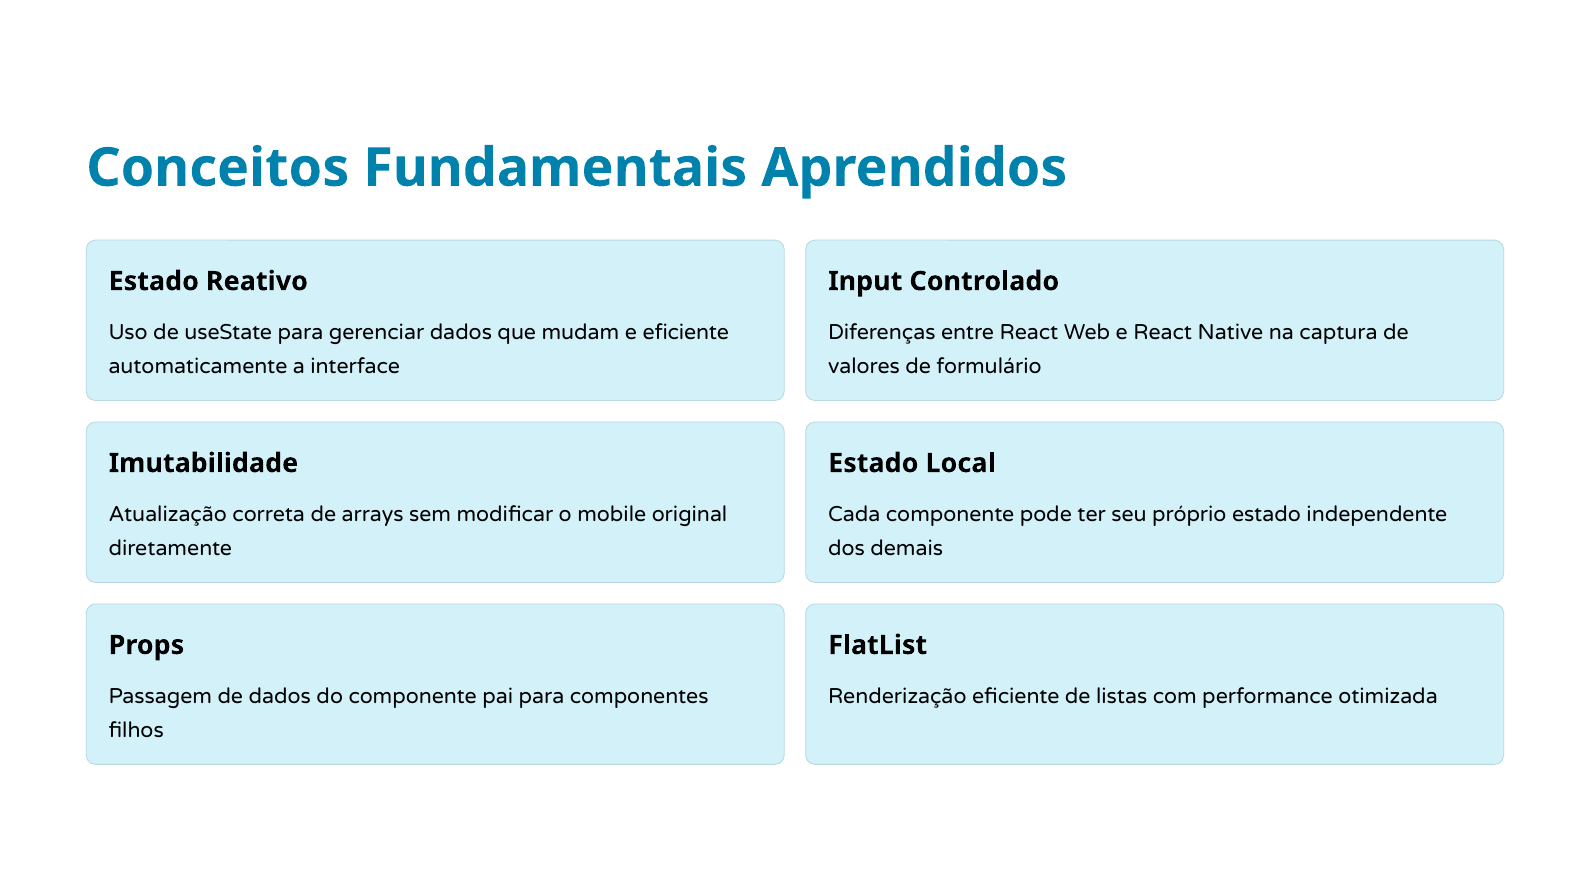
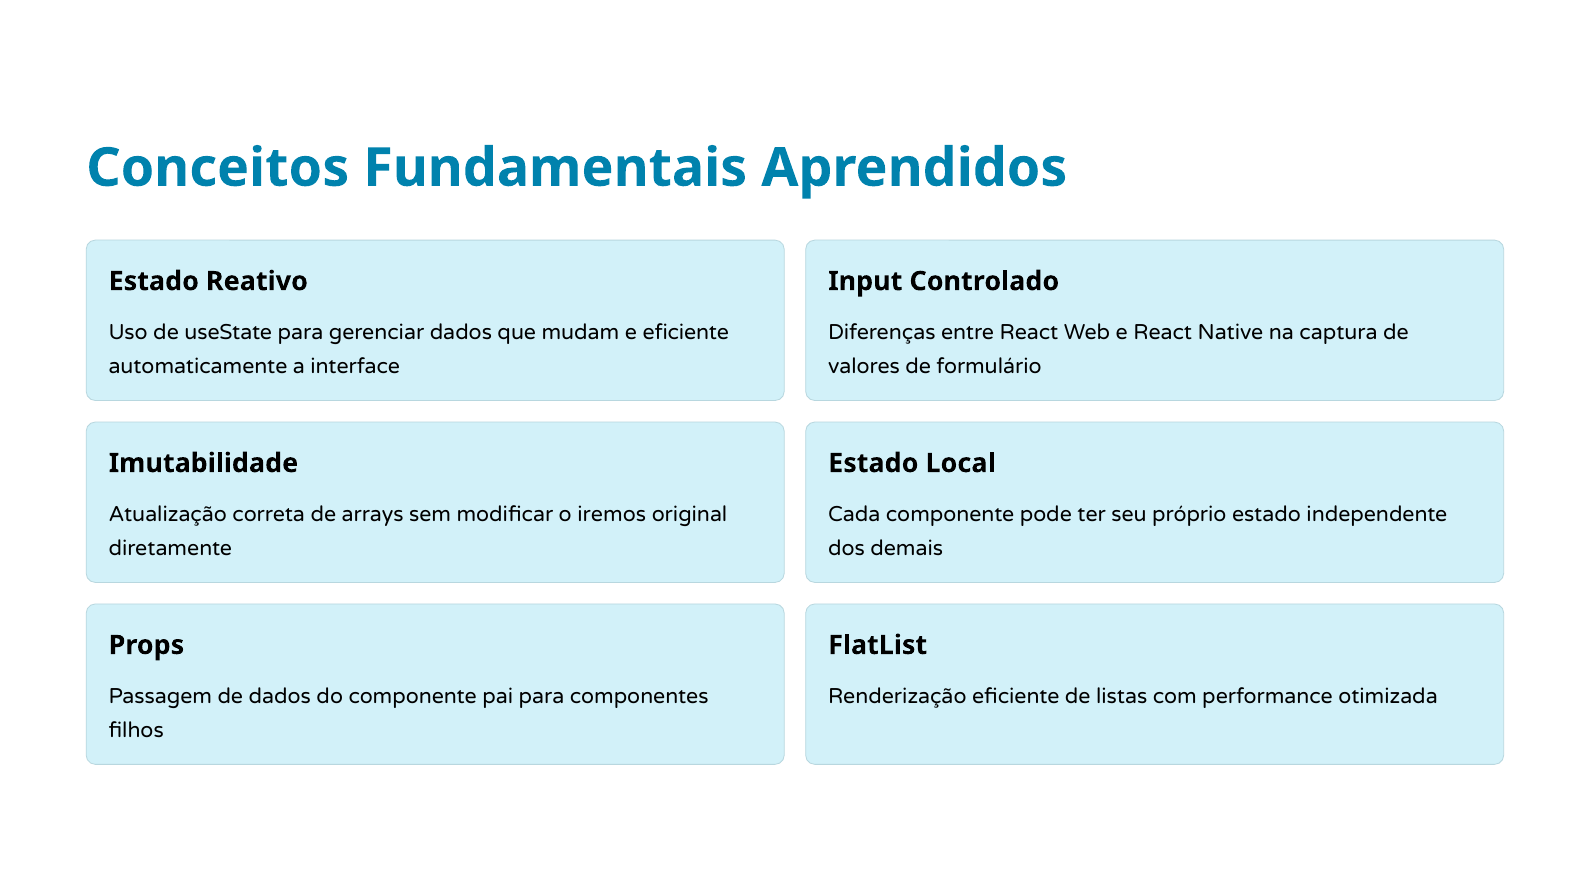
mobile: mobile -> iremos
